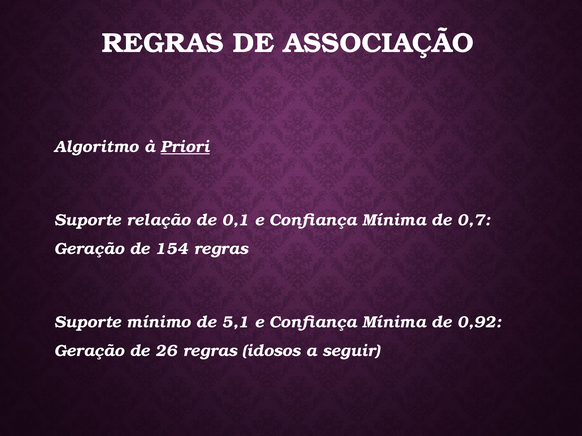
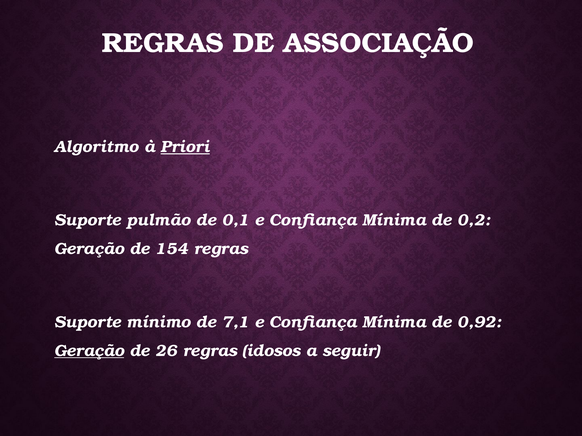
relação: relação -> pulmão
0,7: 0,7 -> 0,2
5,1: 5,1 -> 7,1
Geração at (89, 351) underline: none -> present
